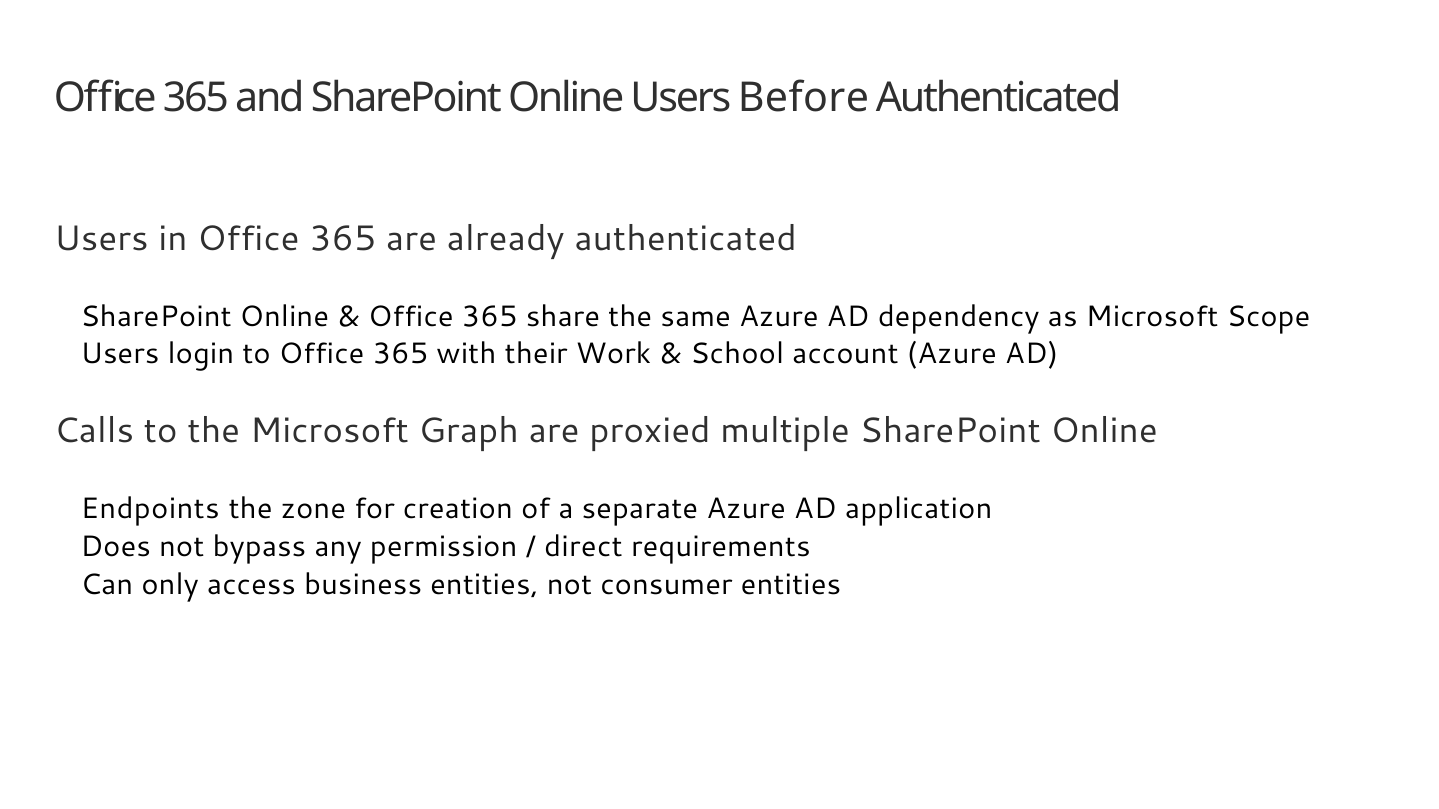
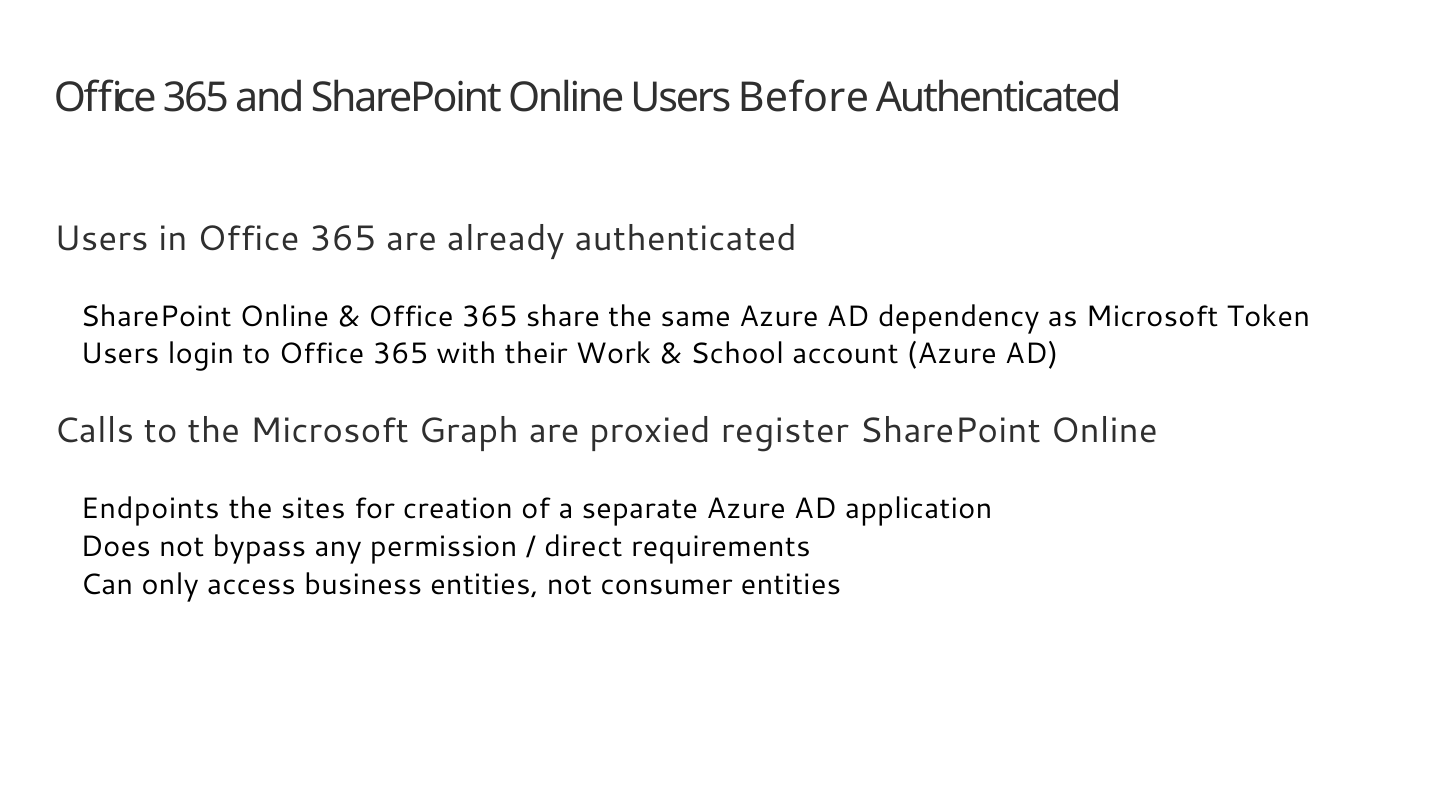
Scope: Scope -> Token
multiple: multiple -> register
zone: zone -> sites
